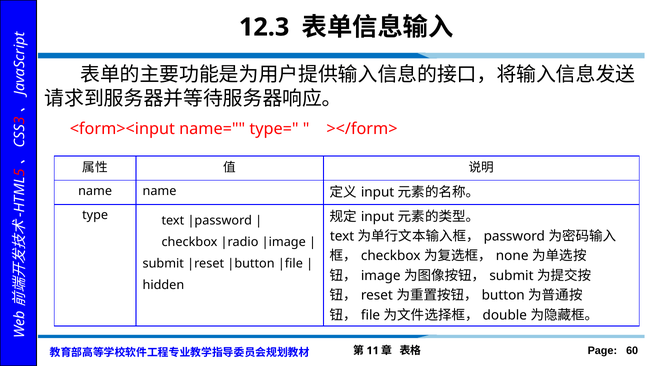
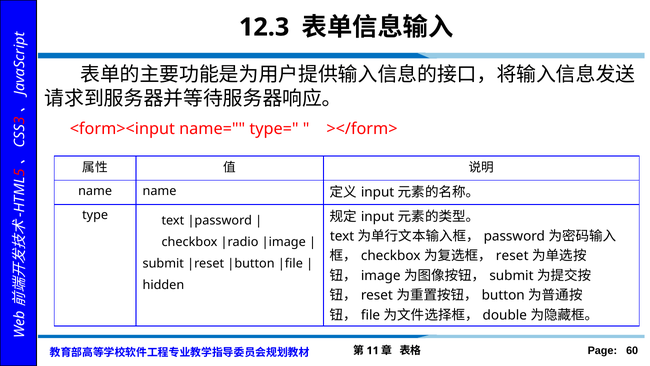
none at (512, 256): none -> reset
